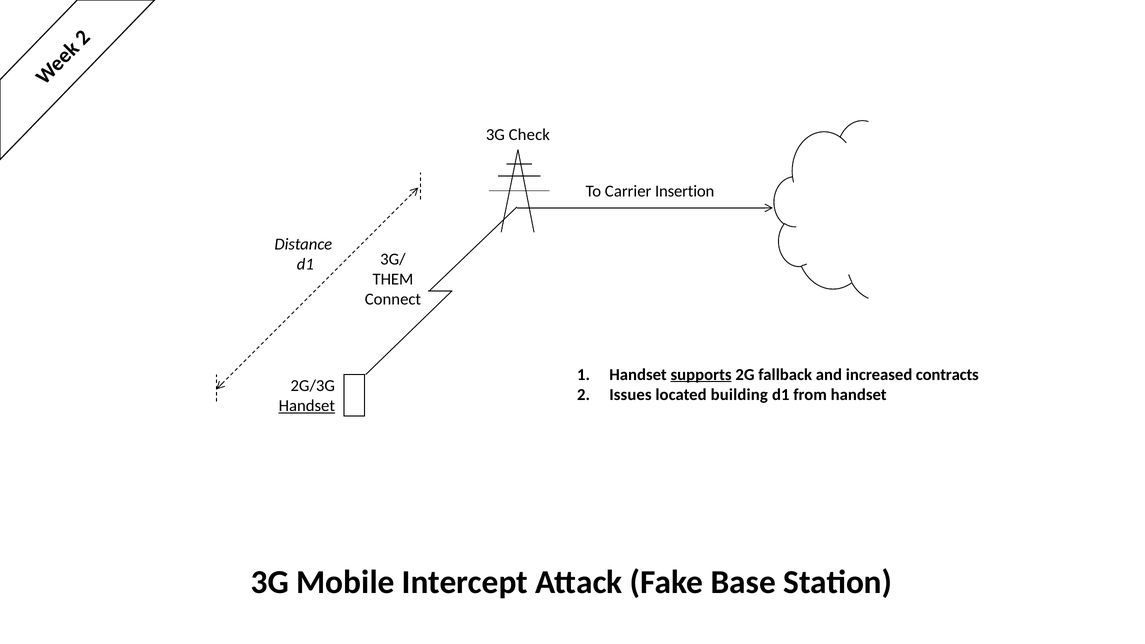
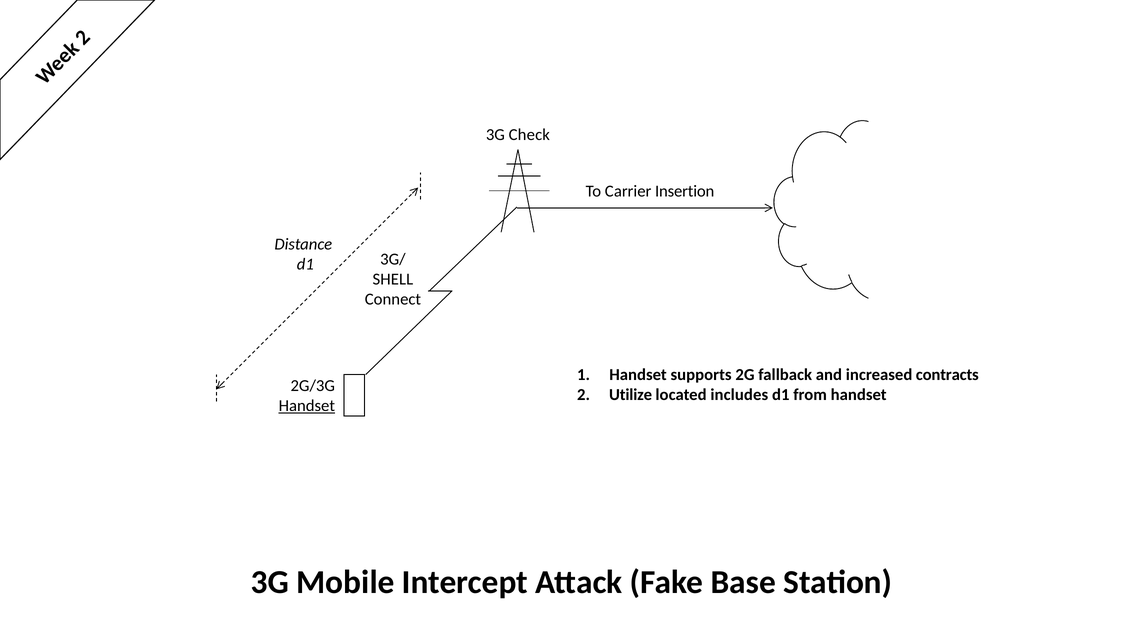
THEM: THEM -> SHELL
supports underline: present -> none
Issues: Issues -> Utilize
building: building -> includes
